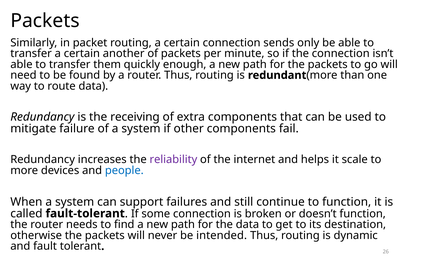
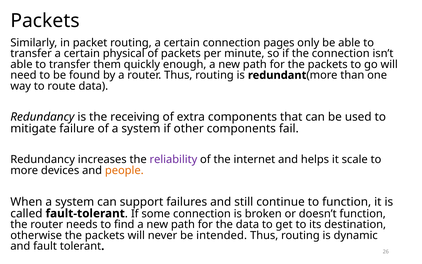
sends: sends -> pages
another: another -> physical
people colour: blue -> orange
